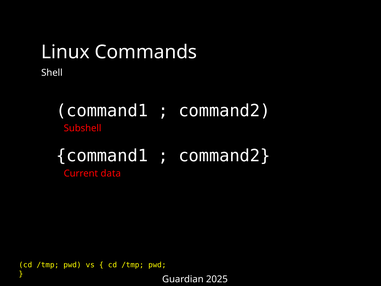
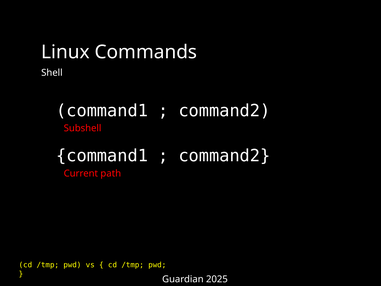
data: data -> path
